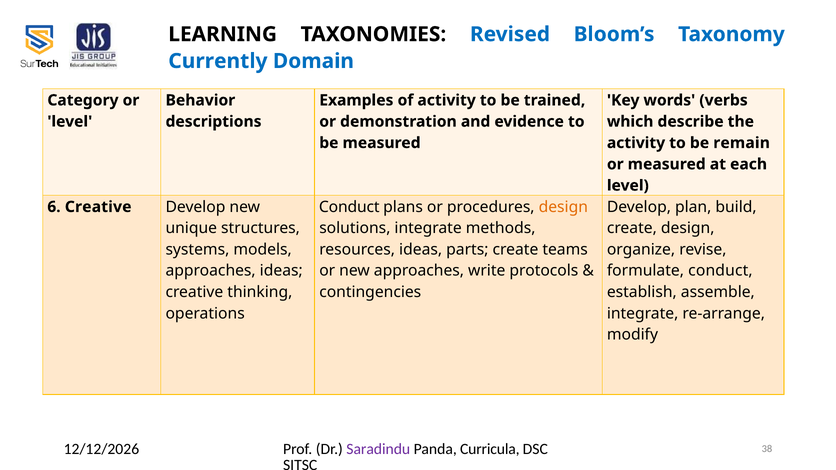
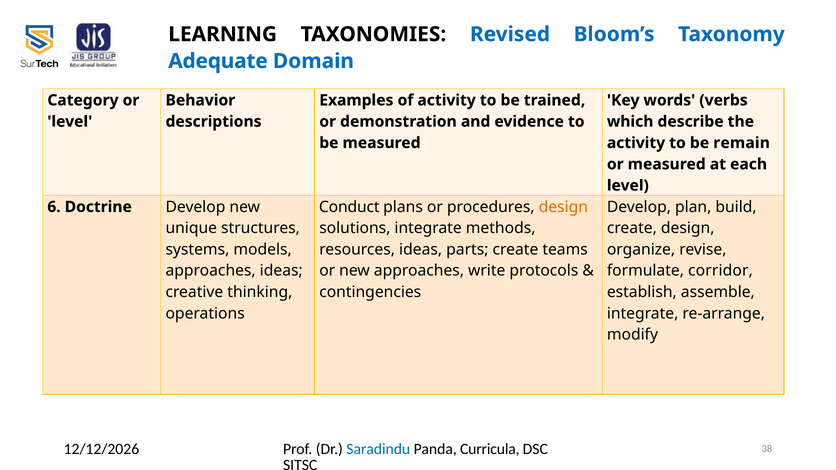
Currently: Currently -> Adequate
6 Creative: Creative -> Doctrine
formulate conduct: conduct -> corridor
Saradindu colour: purple -> blue
